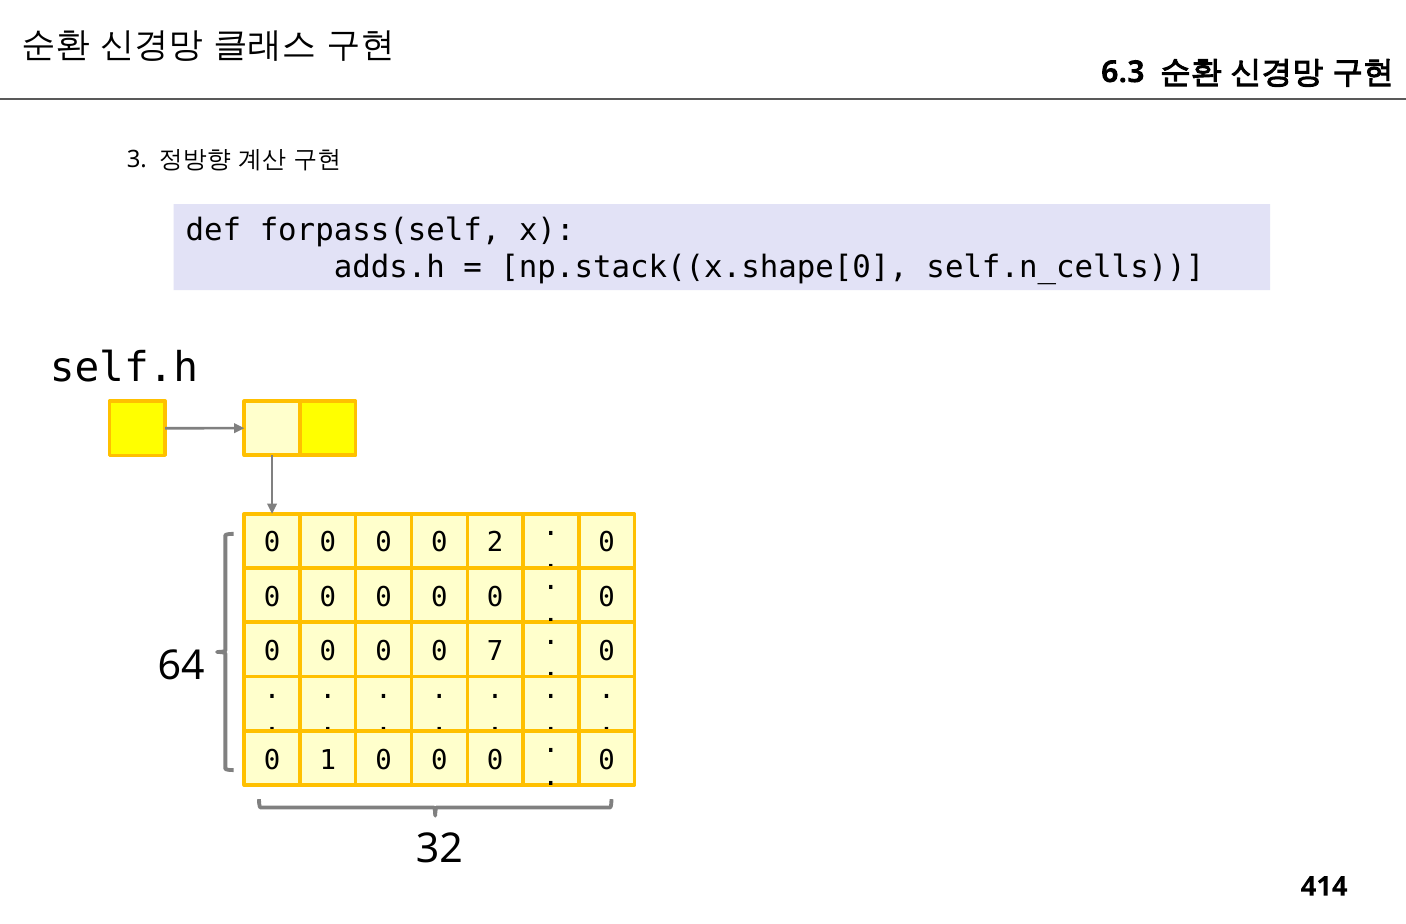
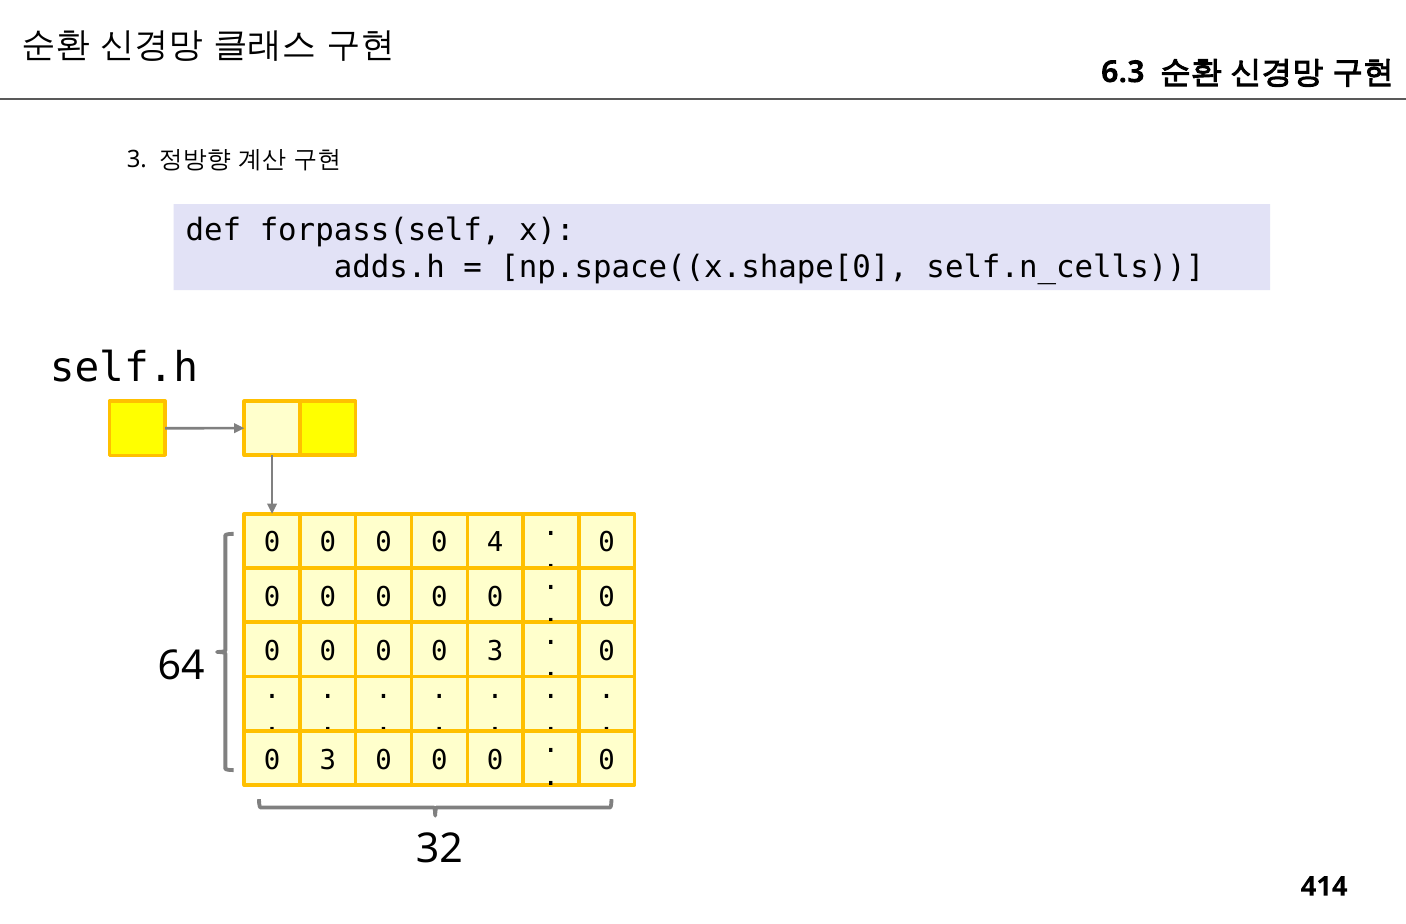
np.stack((x.shape[0: np.stack((x.shape[0 -> np.space((x.shape[0
2: 2 -> 4
0 0 7: 7 -> 3
1 at (328, 760): 1 -> 3
